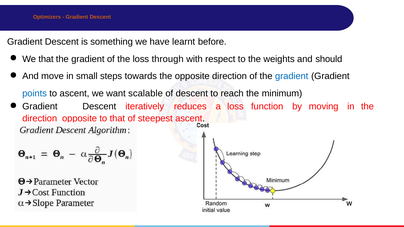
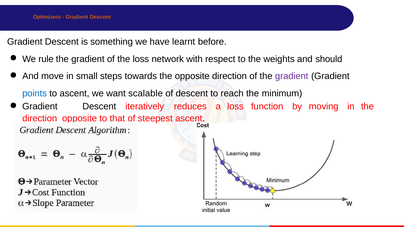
We that: that -> rule
through: through -> network
gradient at (292, 76) colour: blue -> purple
